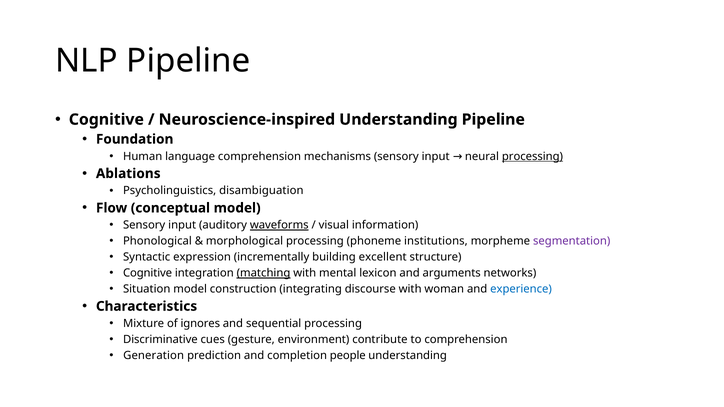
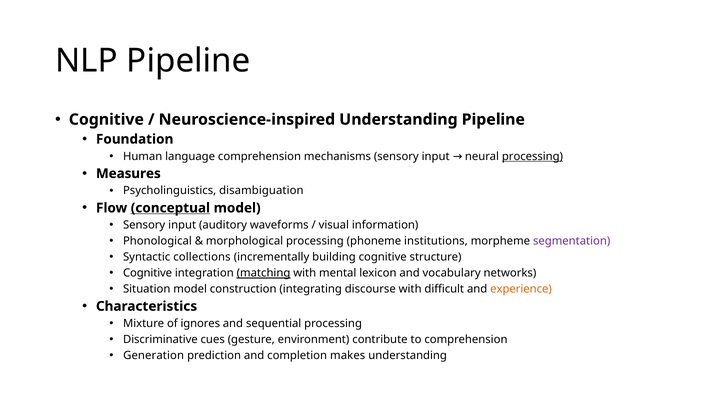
Ablations: Ablations -> Measures
conceptual underline: none -> present
waveforms underline: present -> none
expression: expression -> collections
building excellent: excellent -> cognitive
arguments: arguments -> vocabulary
woman: woman -> difficult
experience colour: blue -> orange
people: people -> makes
